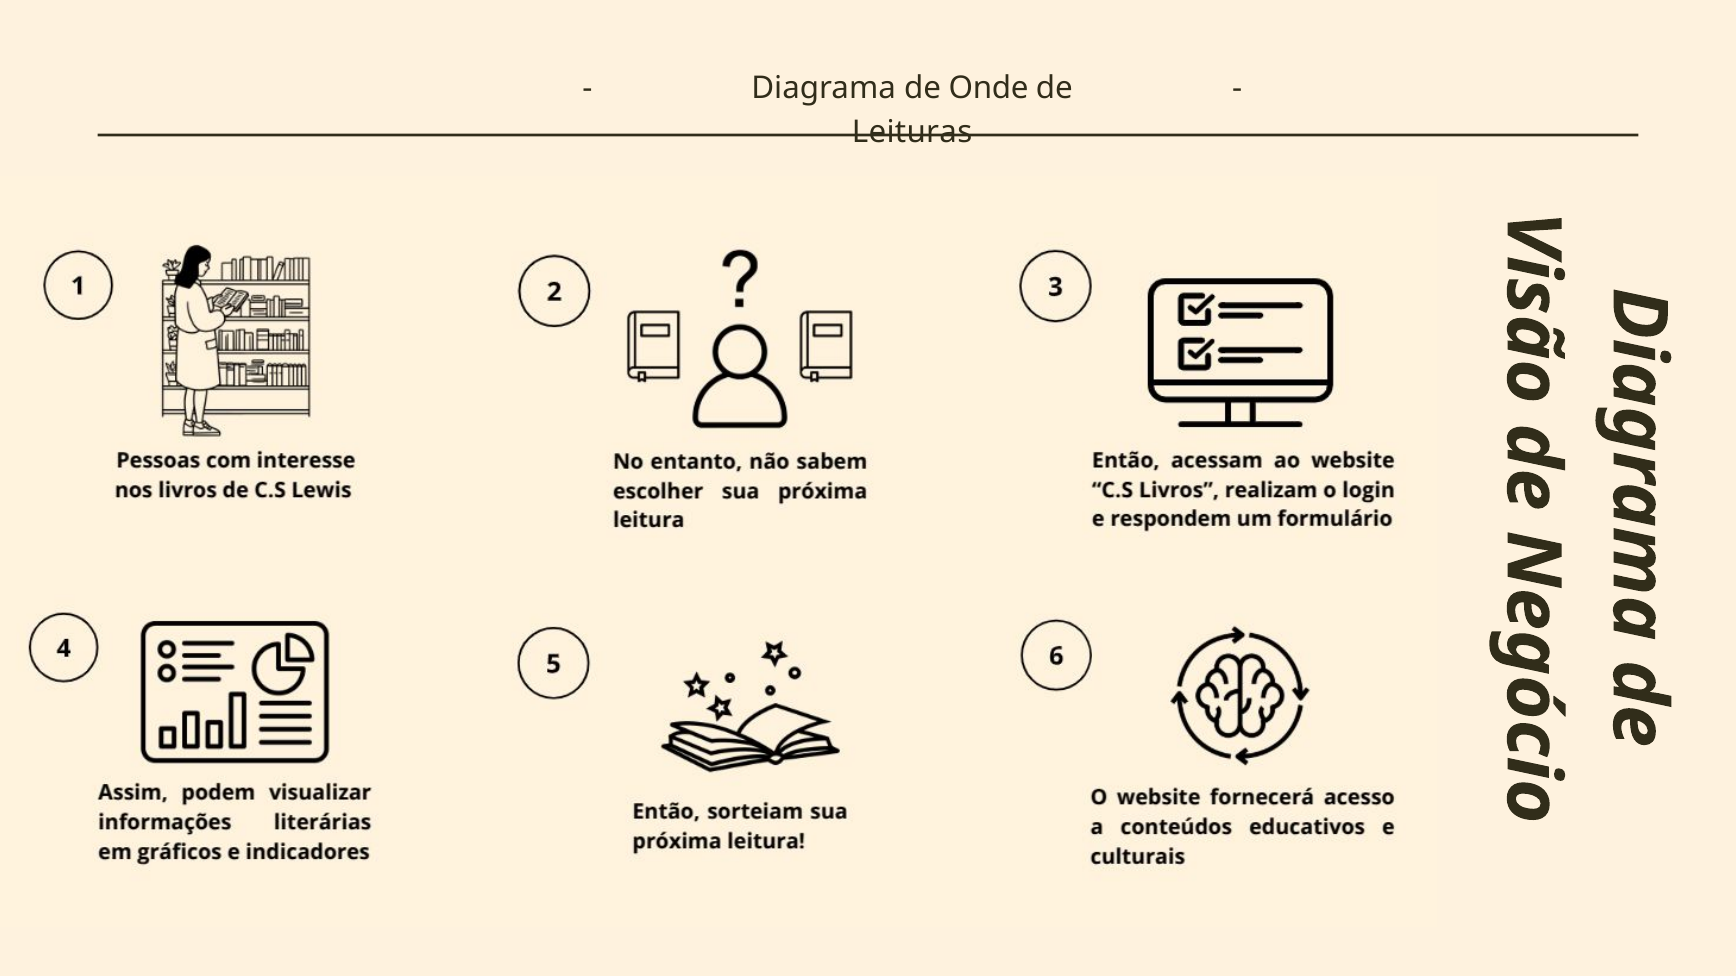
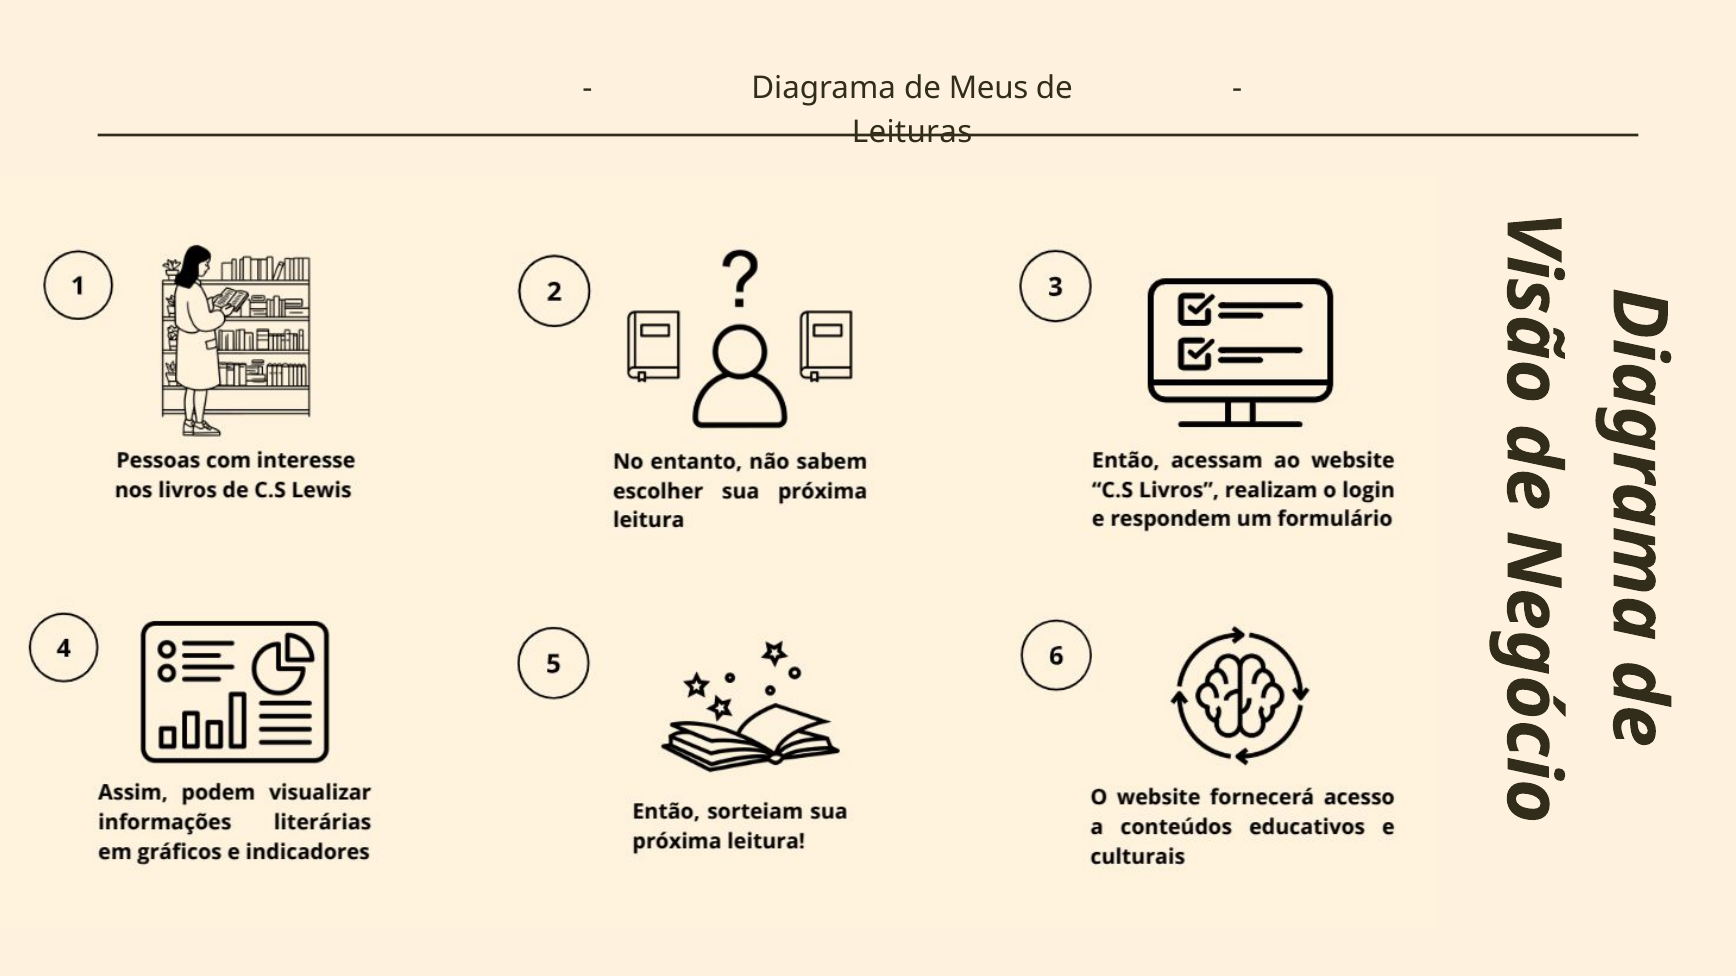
Onde: Onde -> Meus
